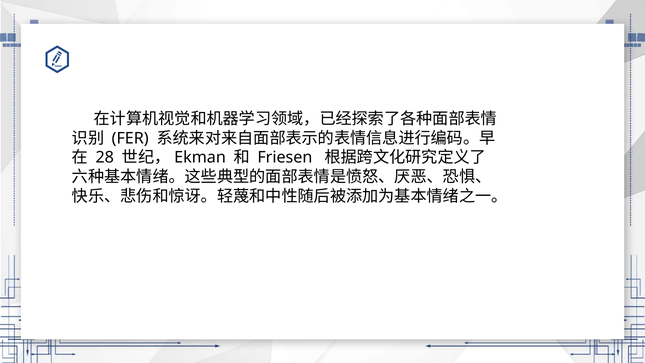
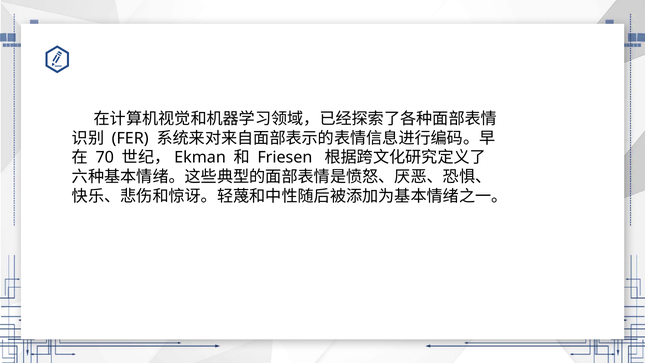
28: 28 -> 70
